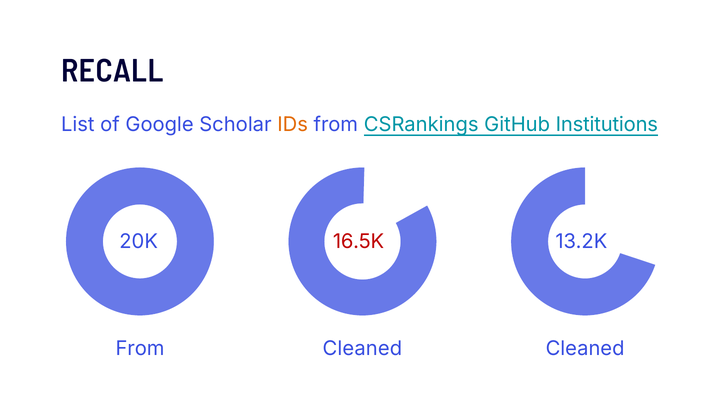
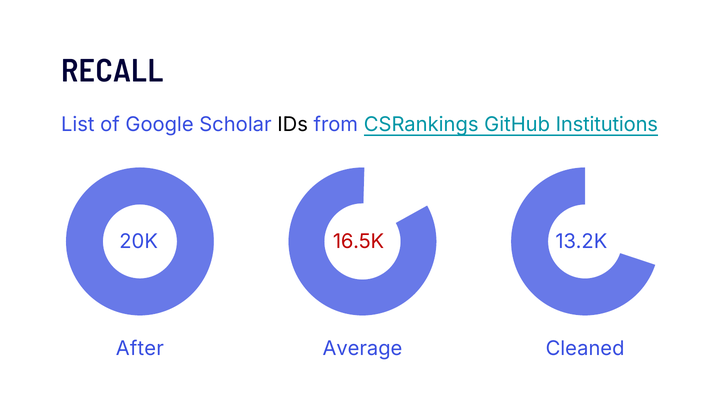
IDs colour: orange -> black
From at (140, 349): From -> After
Cleaned at (362, 349): Cleaned -> Average
